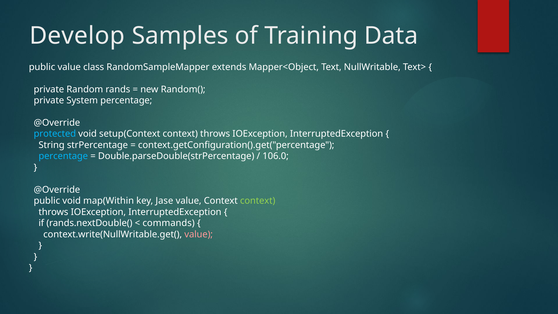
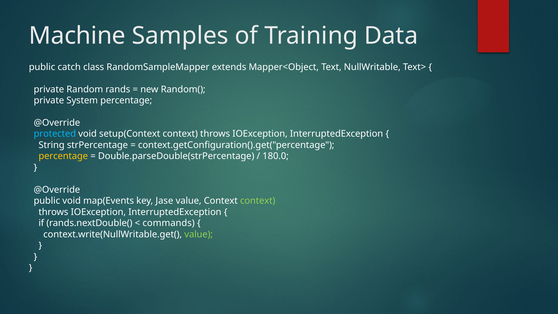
Develop: Develop -> Machine
public value: value -> catch
percentage at (63, 156) colour: light blue -> yellow
106.0: 106.0 -> 180.0
map(Within: map(Within -> map(Events
value at (199, 234) colour: pink -> light green
